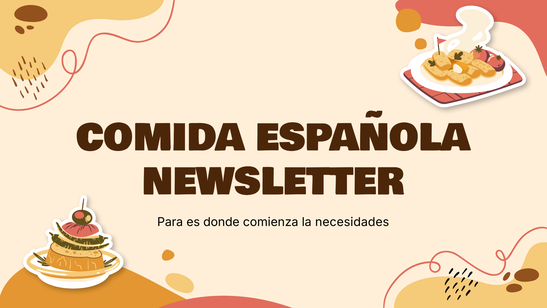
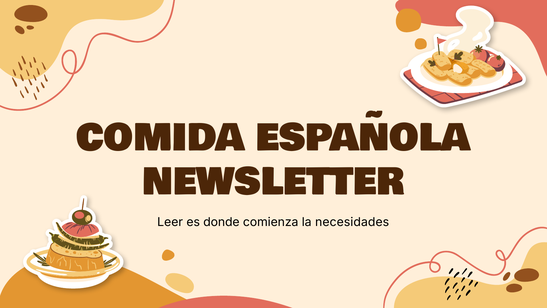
Para: Para -> Leer
